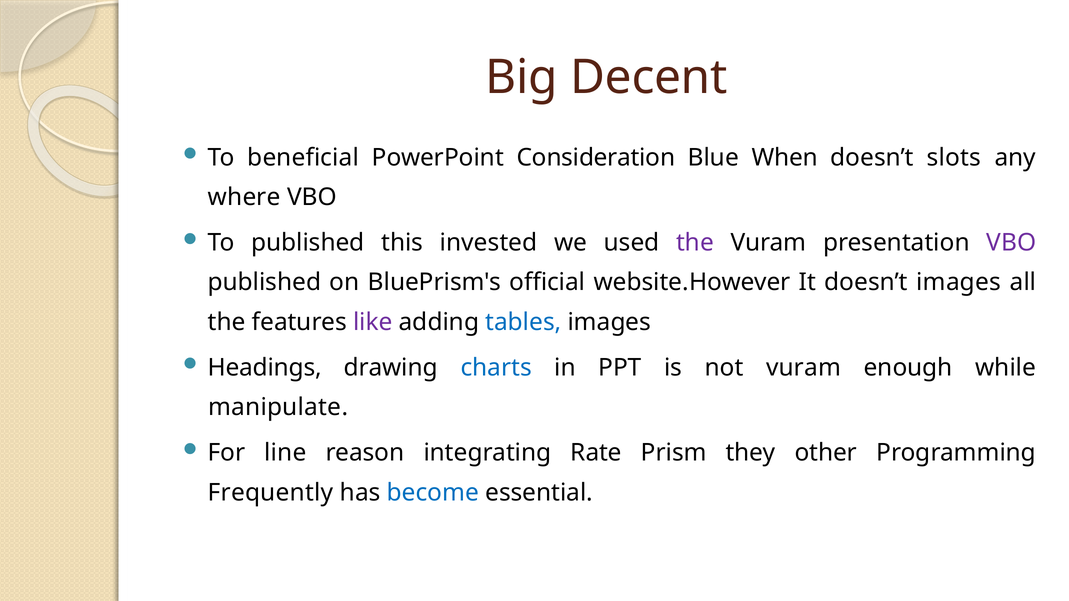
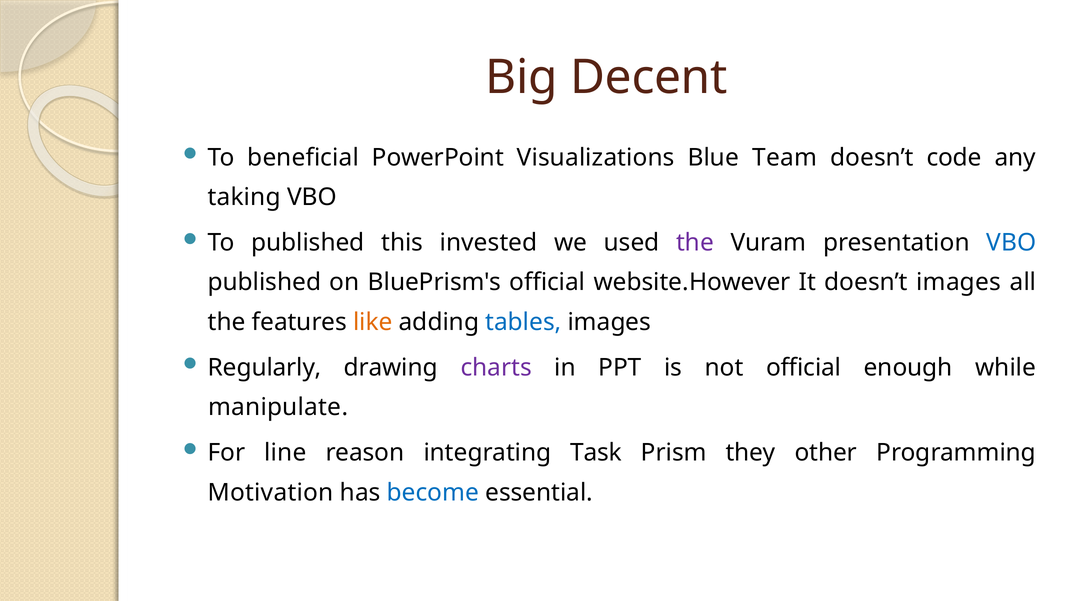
Consideration: Consideration -> Visualizations
When: When -> Team
slots: slots -> code
where: where -> taking
VBO at (1011, 243) colour: purple -> blue
like colour: purple -> orange
Headings: Headings -> Regularly
charts colour: blue -> purple
not vuram: vuram -> official
Rate: Rate -> Task
Frequently: Frequently -> Motivation
